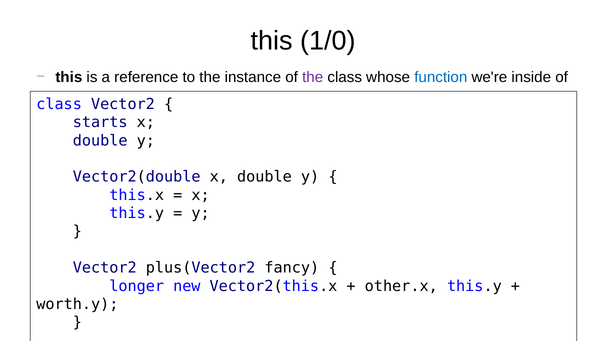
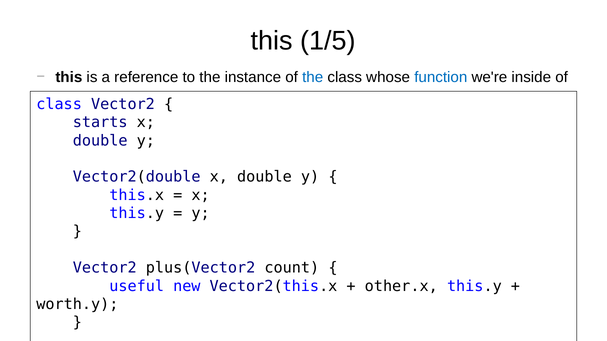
1/0: 1/0 -> 1/5
the at (313, 77) colour: purple -> blue
fancy: fancy -> count
longer: longer -> useful
